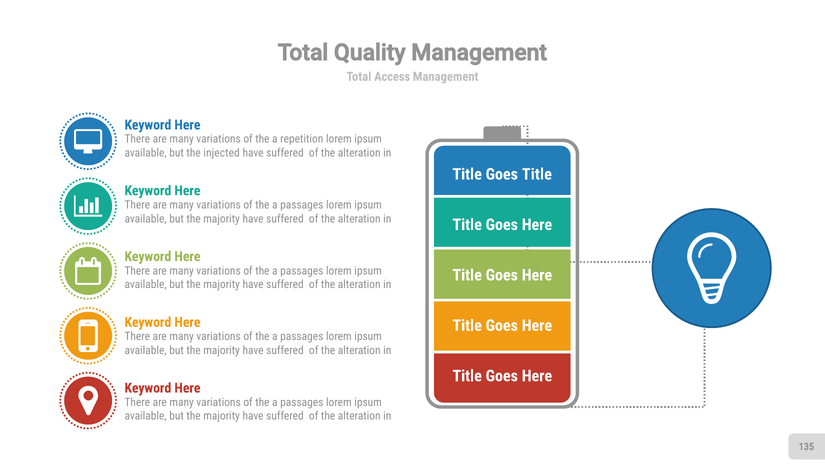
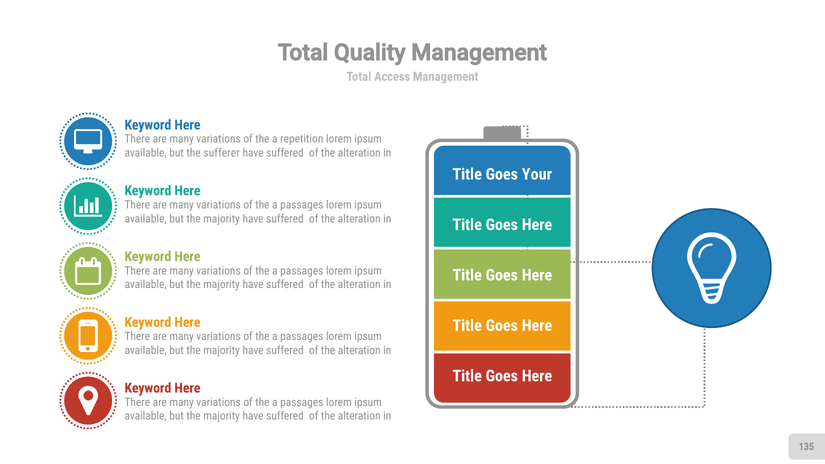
injected: injected -> sufferer
Goes Title: Title -> Your
